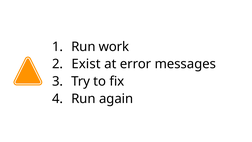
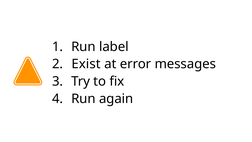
work: work -> label
